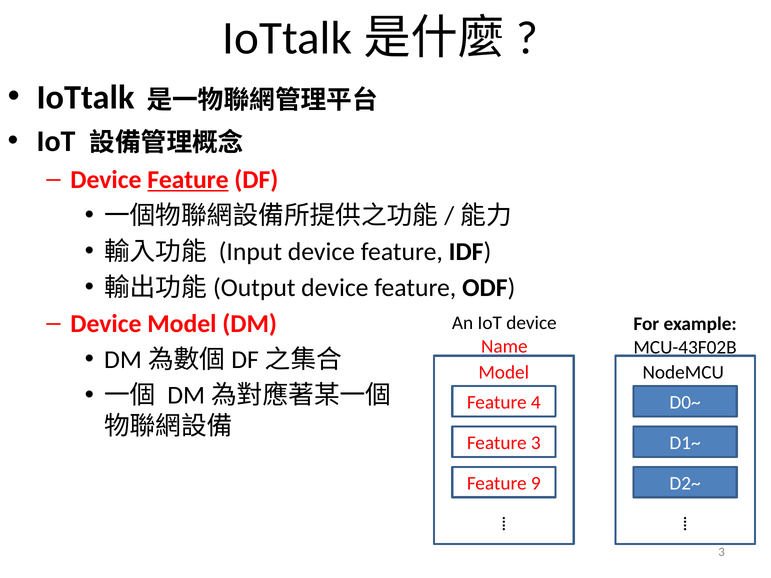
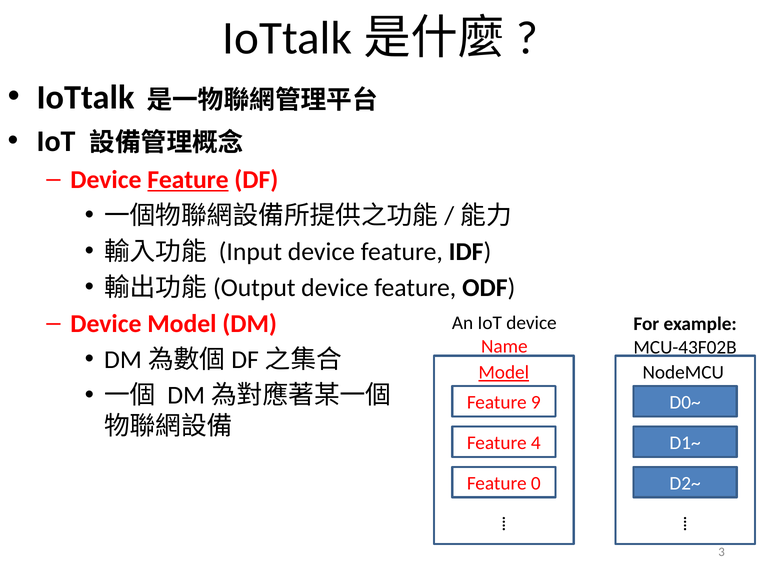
Model at (504, 373) underline: none -> present
4: 4 -> 9
Feature 3: 3 -> 4
9: 9 -> 0
